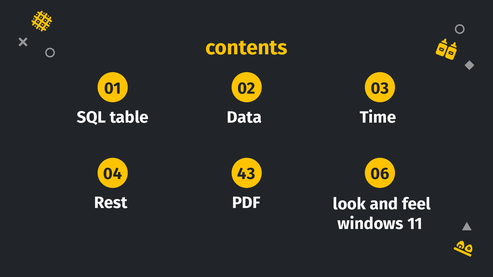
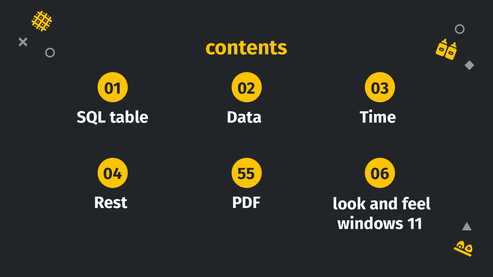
43: 43 -> 55
